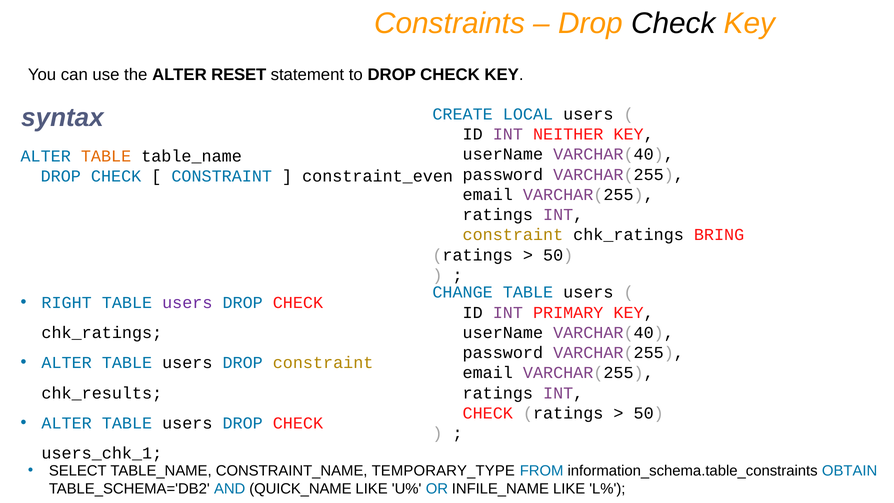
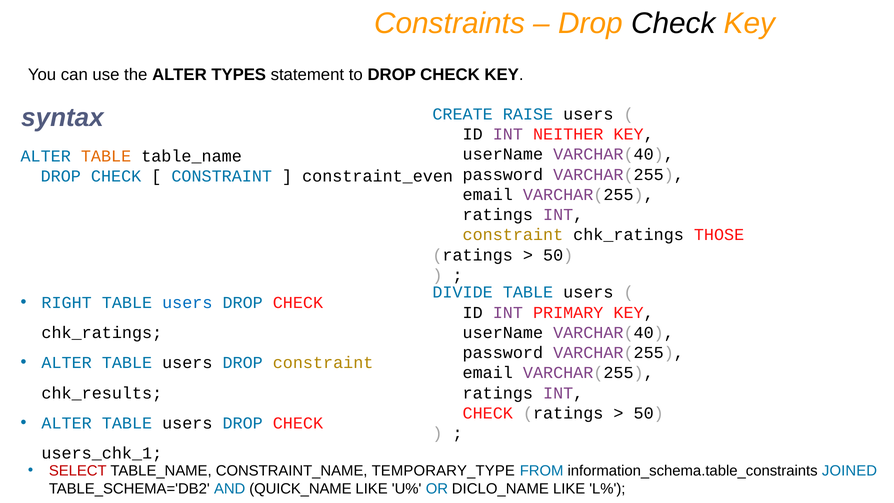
RESET: RESET -> TYPES
LOCAL: LOCAL -> RAISE
BRING: BRING -> THOSE
CHANGE: CHANGE -> DIVIDE
users at (187, 302) colour: purple -> blue
SELECT colour: black -> red
OBTAIN: OBTAIN -> JOINED
INFILE_NAME: INFILE_NAME -> DICLO_NAME
